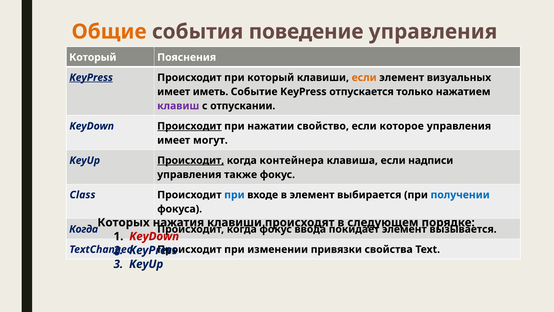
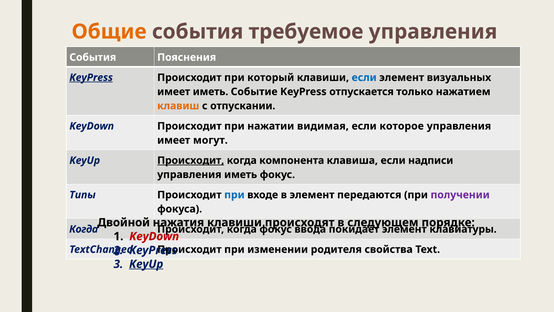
поведение: поведение -> требуемое
Который at (93, 57): Который -> События
если at (364, 77) colour: orange -> blue
клавиш colour: purple -> orange
Происходит at (189, 126) underline: present -> none
свойство: свойство -> видимая
контейнера: контейнера -> компонента
управления также: также -> иметь
Class: Class -> Типы
выбирается: выбирается -> передаются
получении colour: blue -> purple
Которых: Которых -> Двойной
вызывается: вызывается -> клавиатуры
привязки: привязки -> родителя
KeyUp at (146, 264) underline: none -> present
